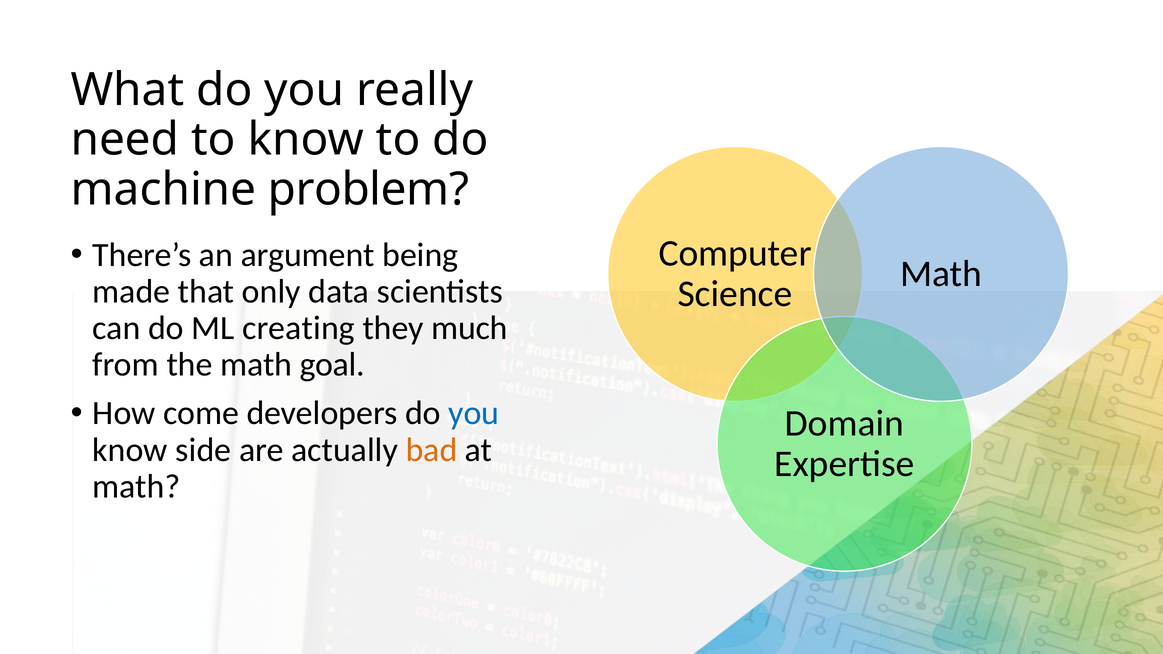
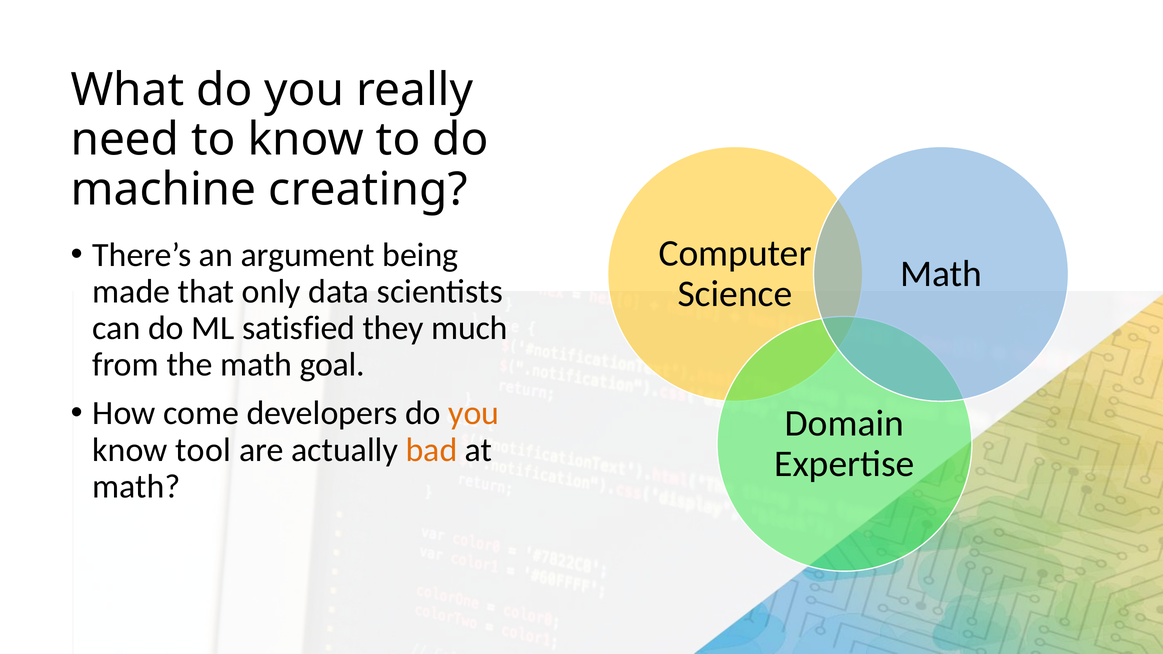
problem: problem -> creating
creating: creating -> satisfied
you at (474, 413) colour: blue -> orange
side: side -> tool
